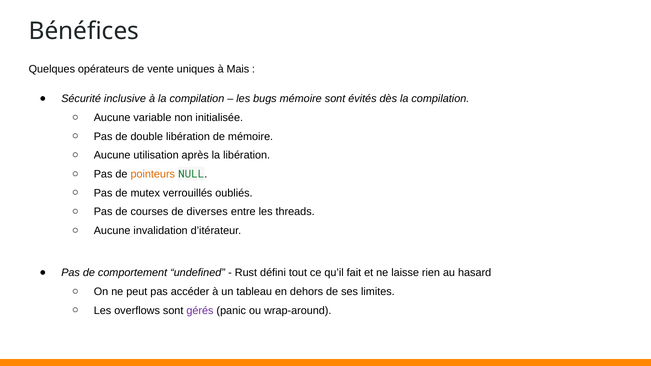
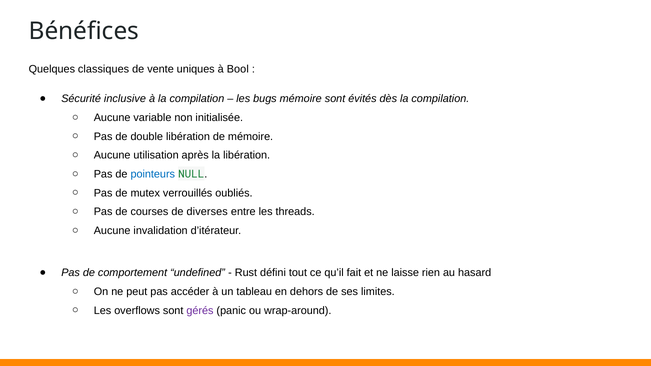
opérateurs: opérateurs -> classiques
Mais: Mais -> Bool
pointeurs colour: orange -> blue
